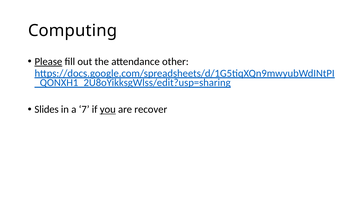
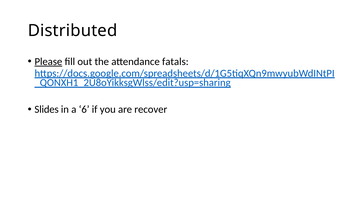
Computing: Computing -> Distributed
other: other -> fatals
7: 7 -> 6
you underline: present -> none
